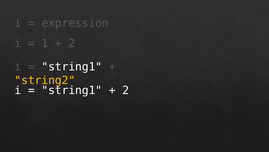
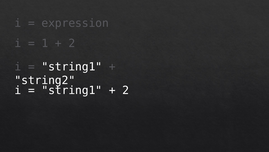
string2 colour: yellow -> white
